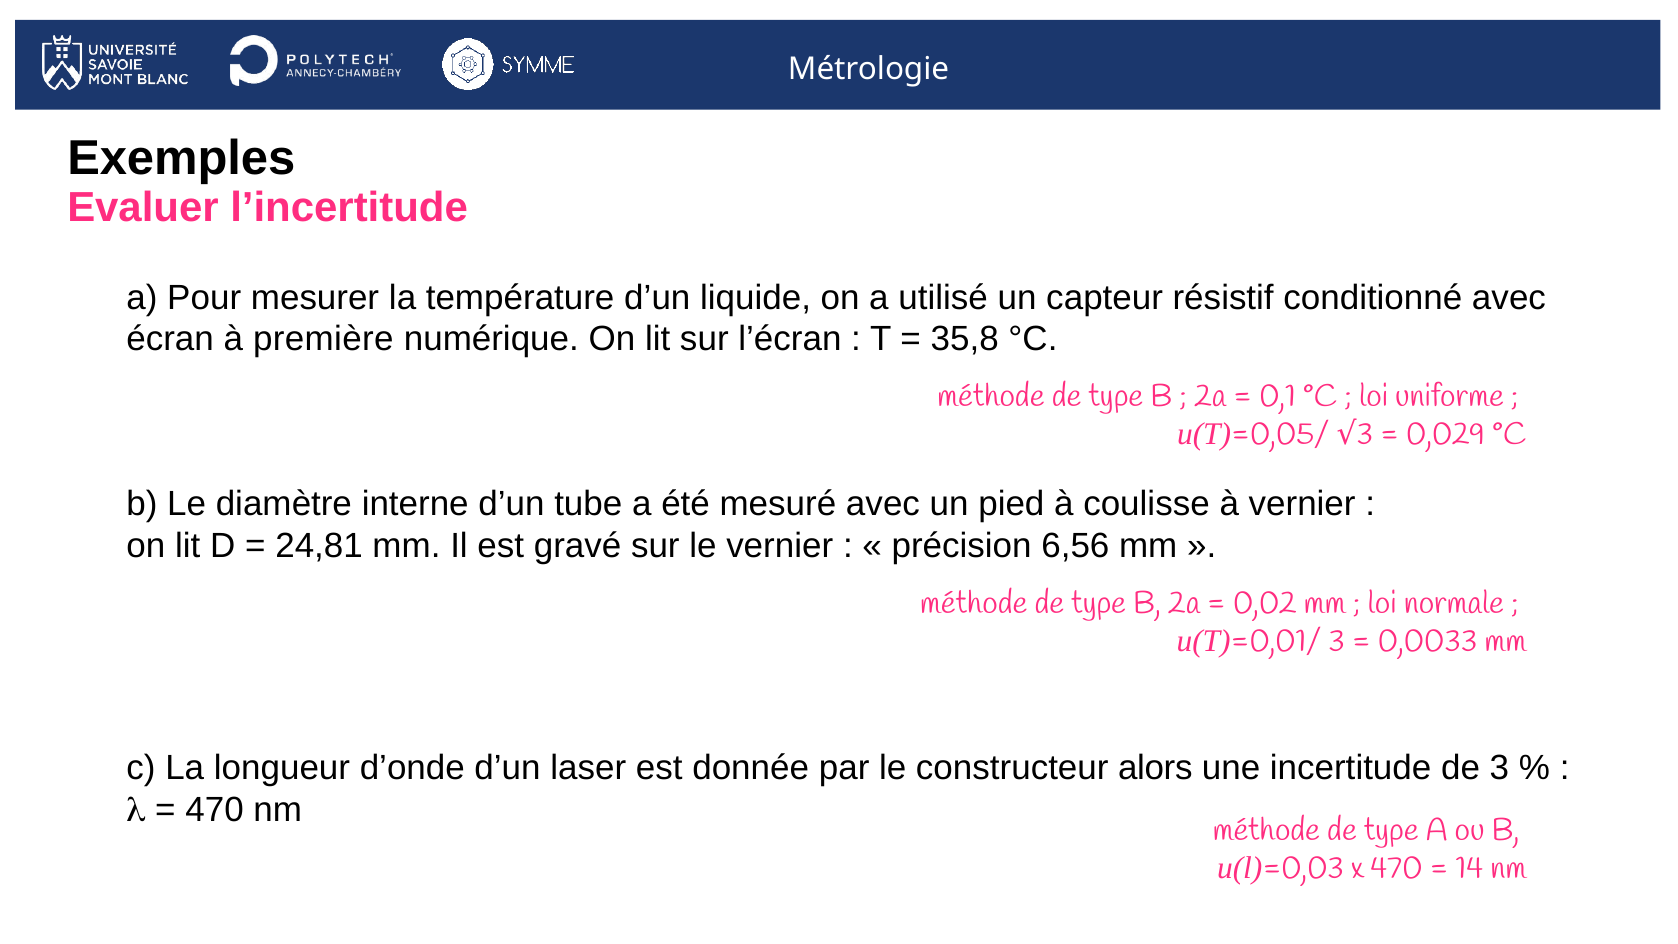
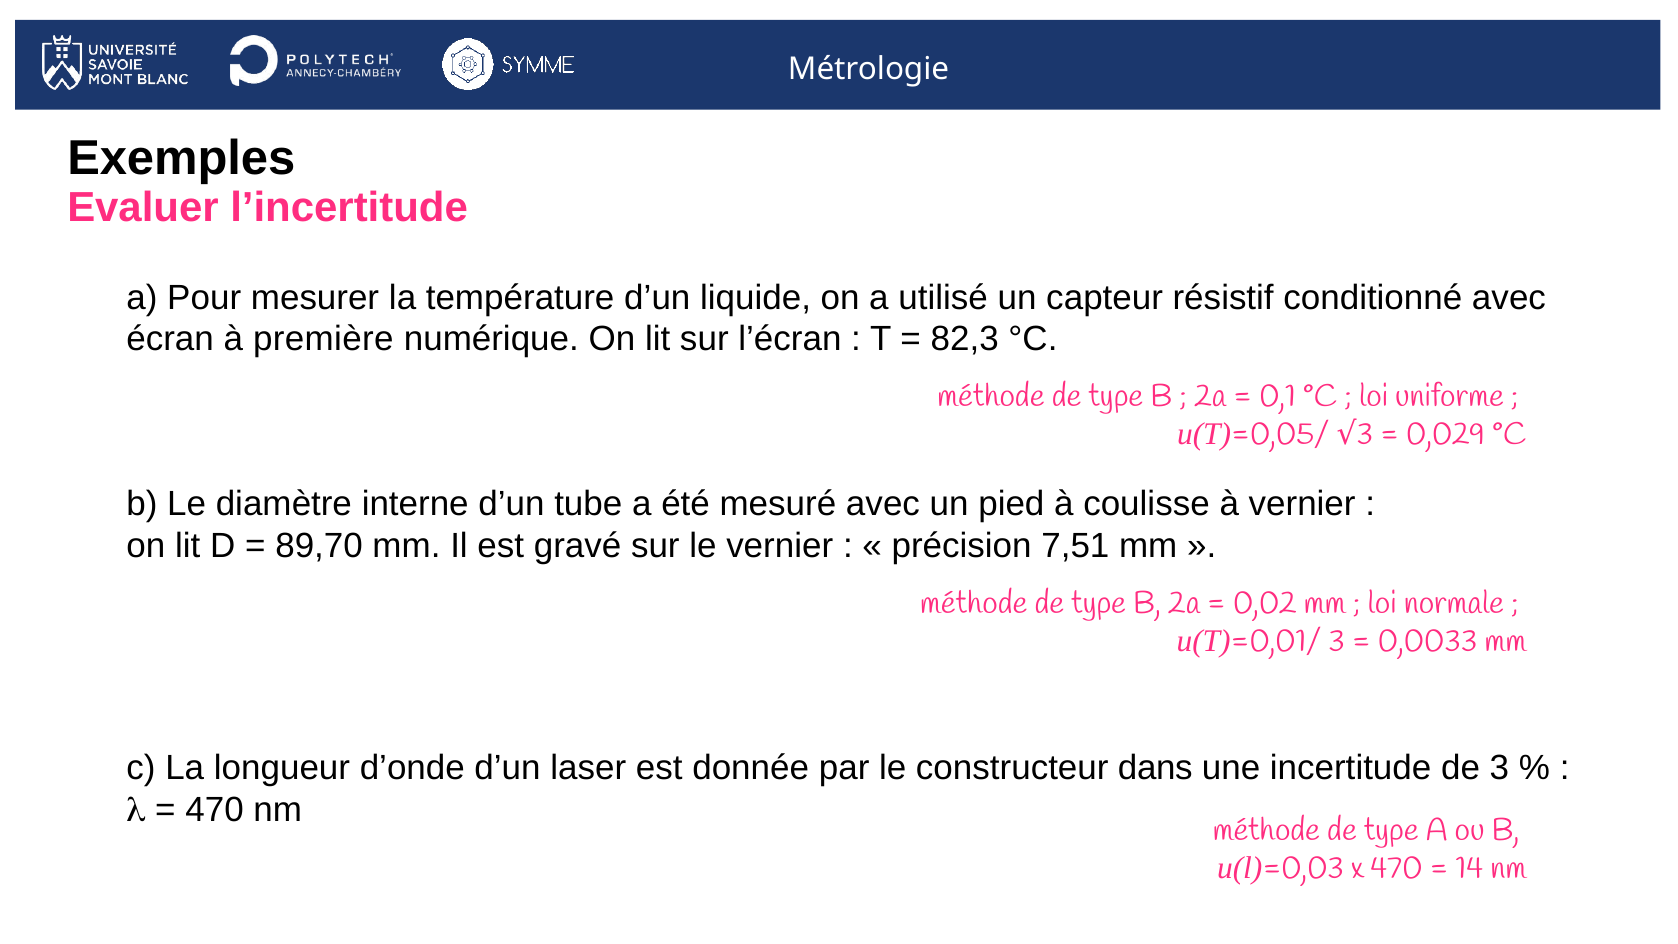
35,8: 35,8 -> 82,3
24,81: 24,81 -> 89,70
6,56: 6,56 -> 7,51
alors: alors -> dans
